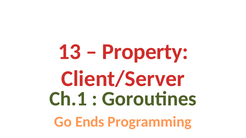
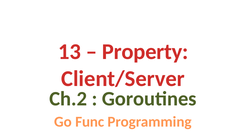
Ch.1: Ch.1 -> Ch.2
Ends: Ends -> Func
